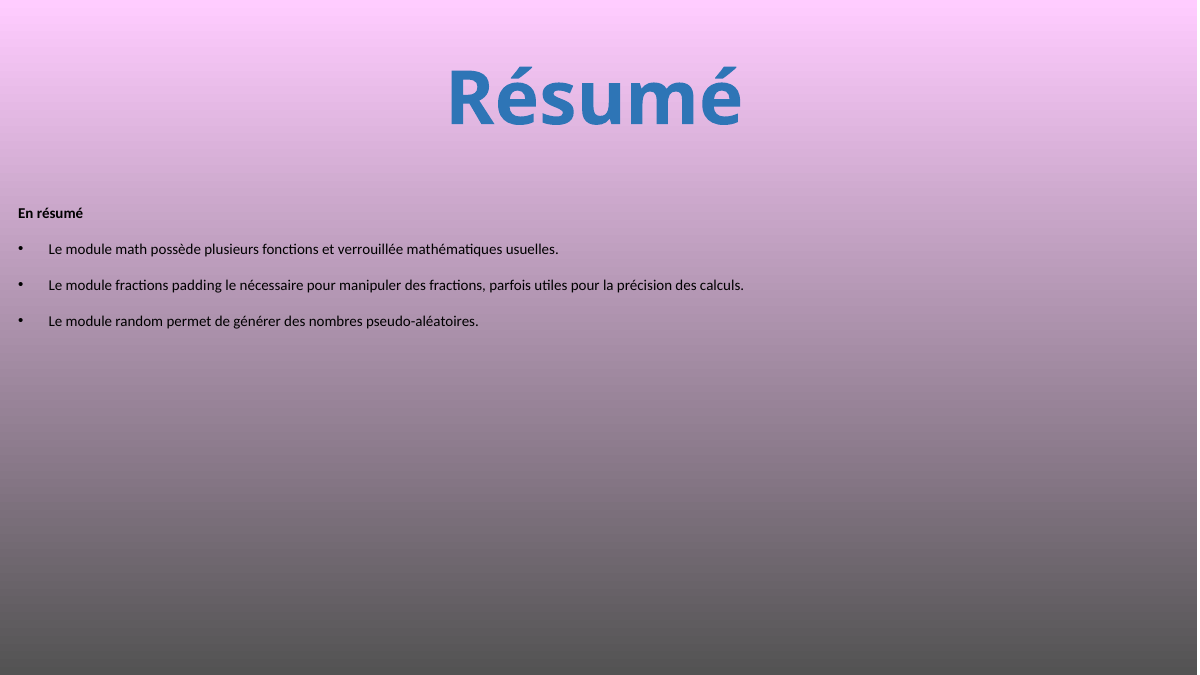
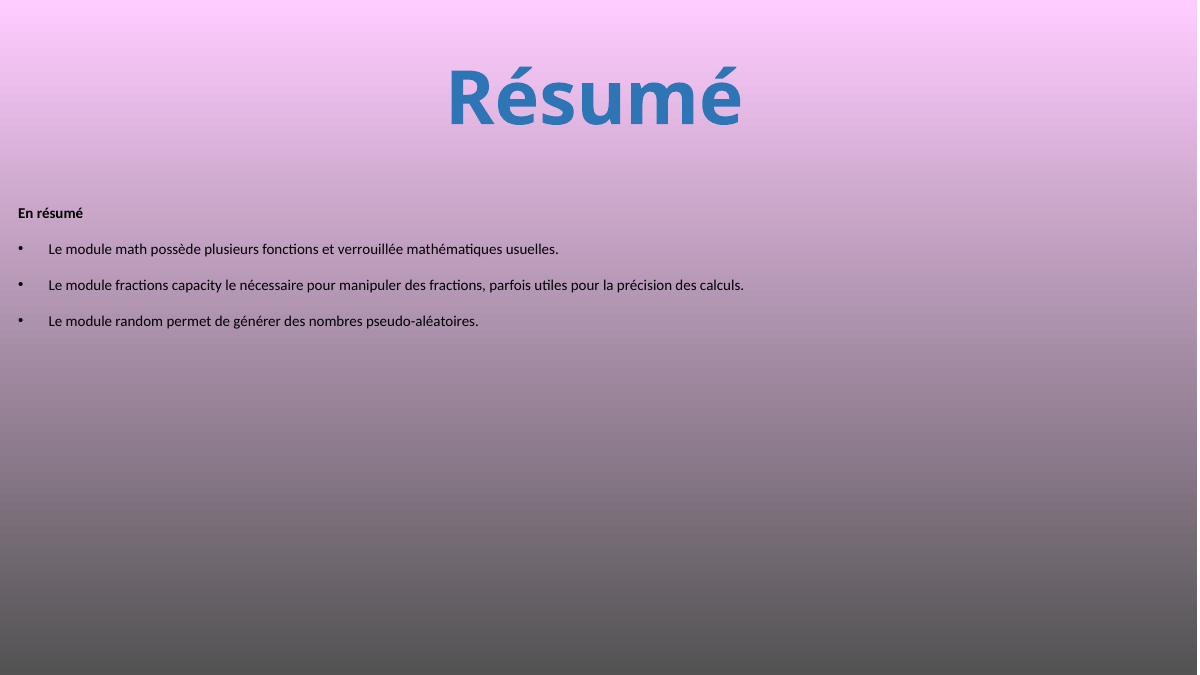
padding: padding -> capacity
